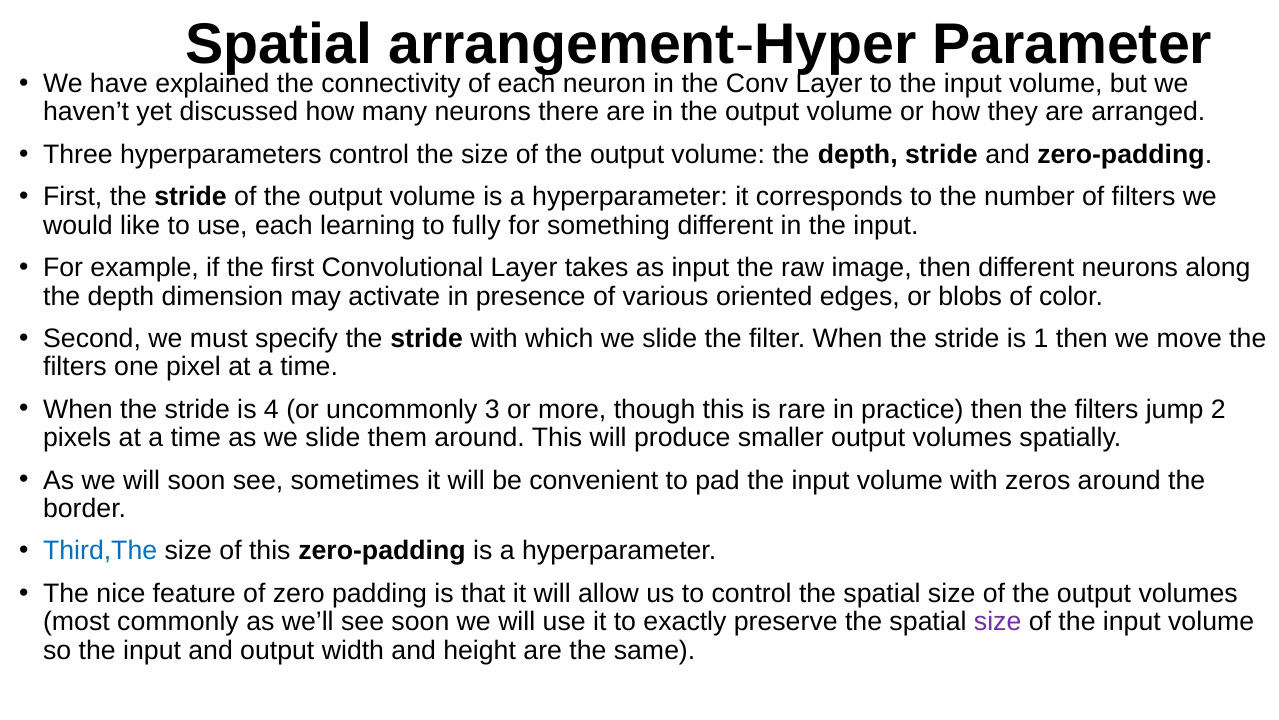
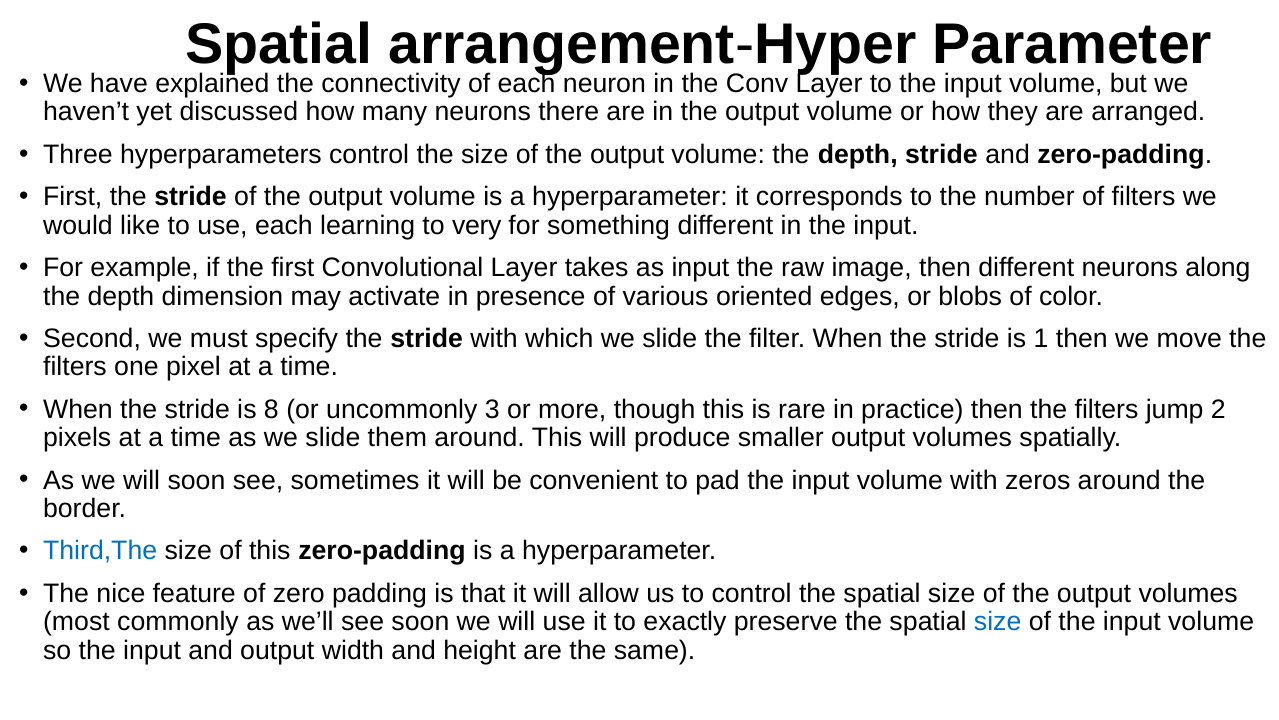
fully: fully -> very
4: 4 -> 8
size at (998, 622) colour: purple -> blue
